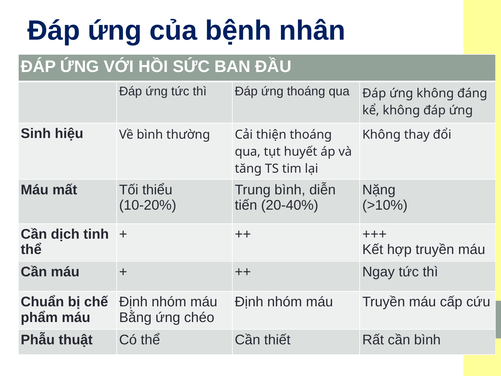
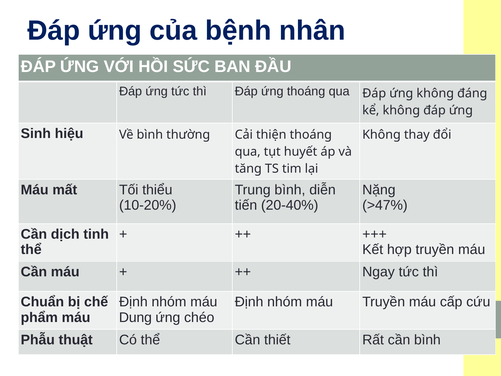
>10%: >10% -> >47%
Bằng: Bằng -> Dung
